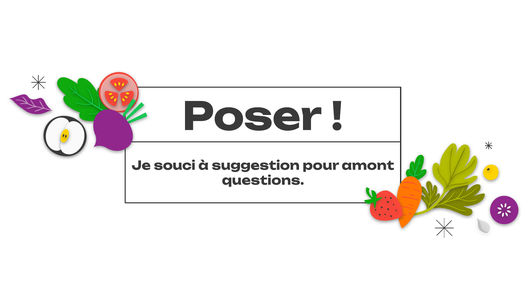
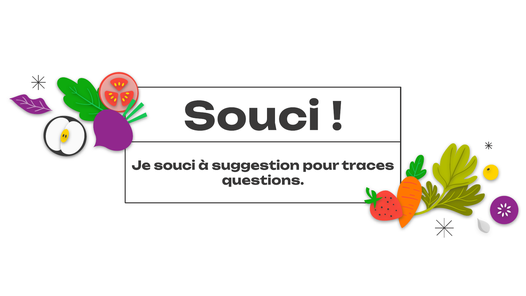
Poser at (252, 117): Poser -> Souci
amont: amont -> traces
